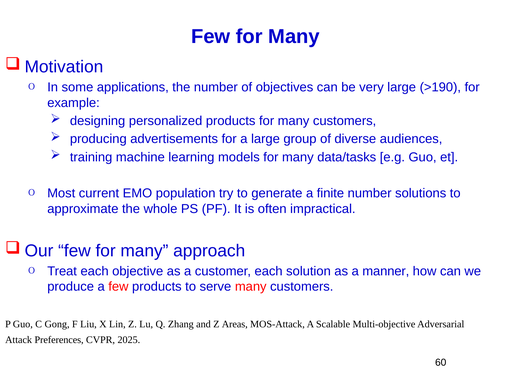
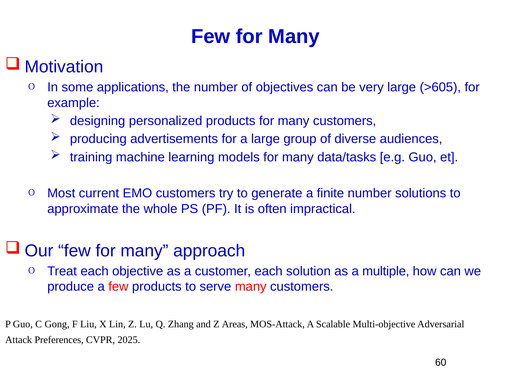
>190: >190 -> >605
EMO population: population -> customers
manner: manner -> multiple
